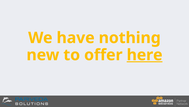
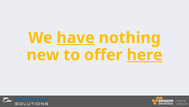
have underline: none -> present
